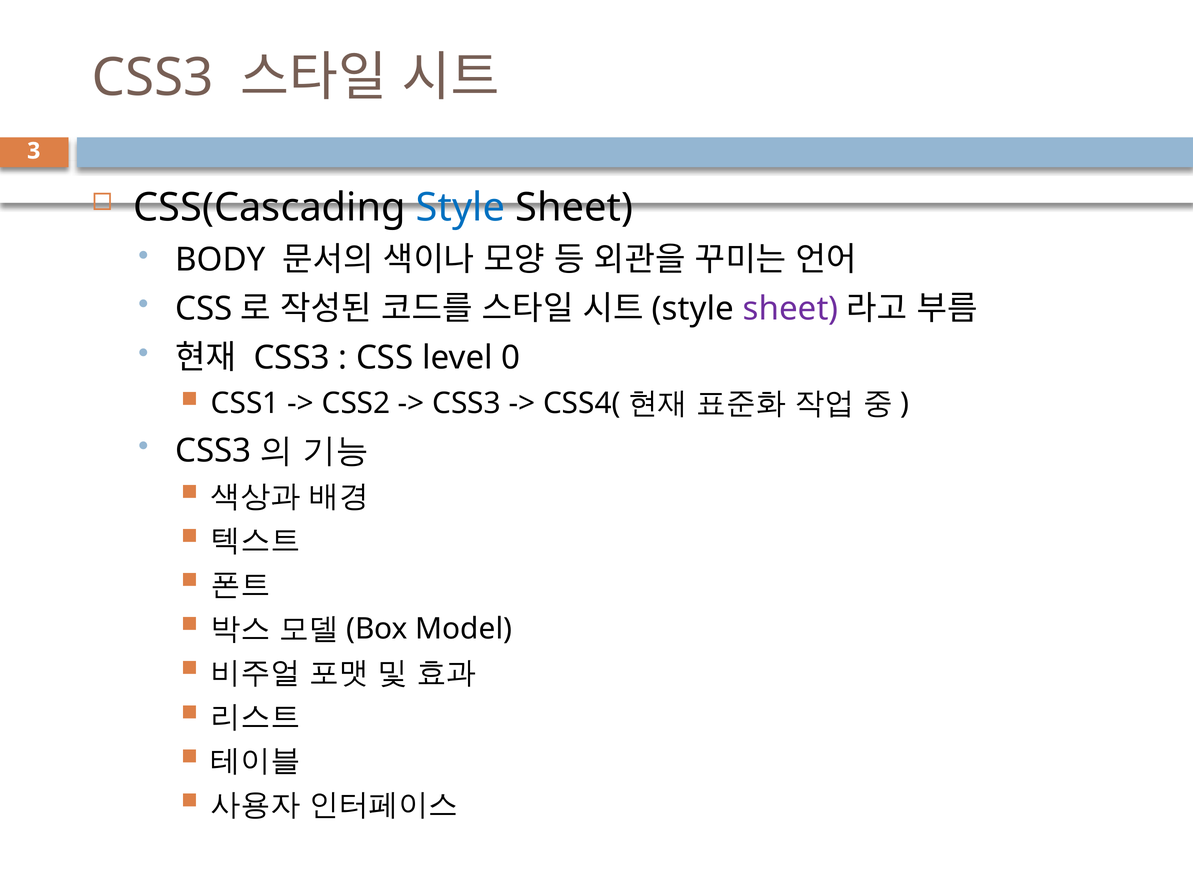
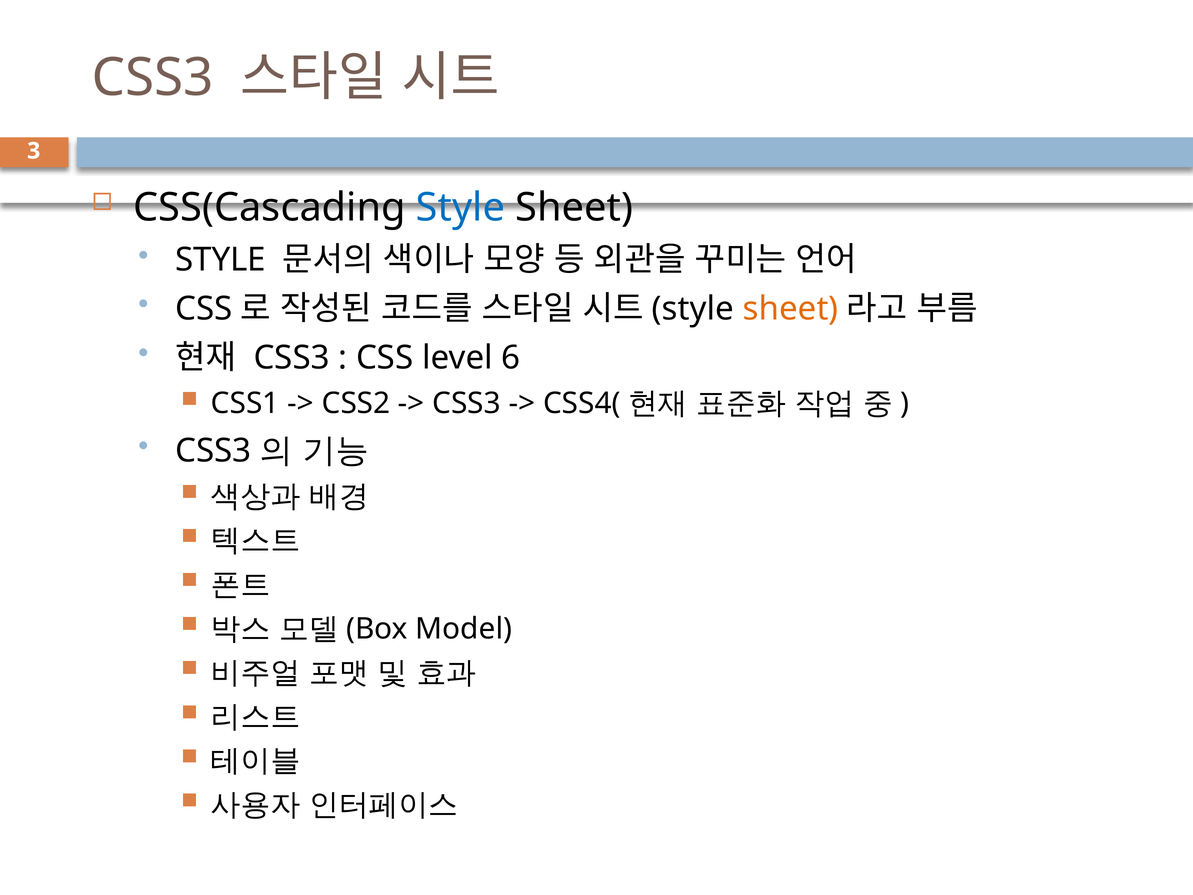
BODY at (220, 260): BODY -> STYLE
sheet at (791, 309) colour: purple -> orange
0: 0 -> 6
